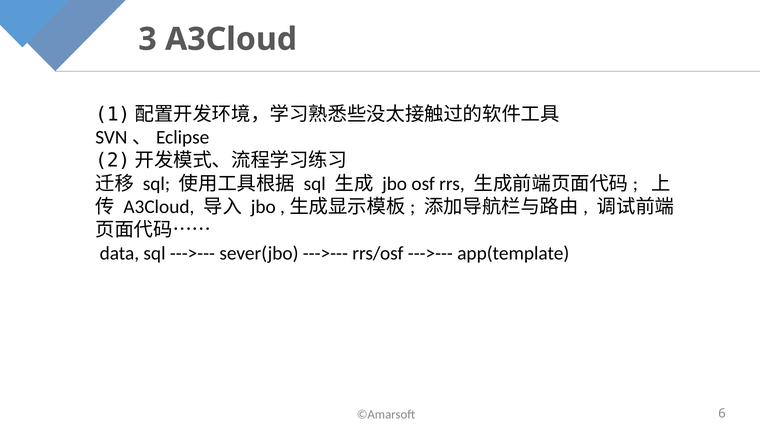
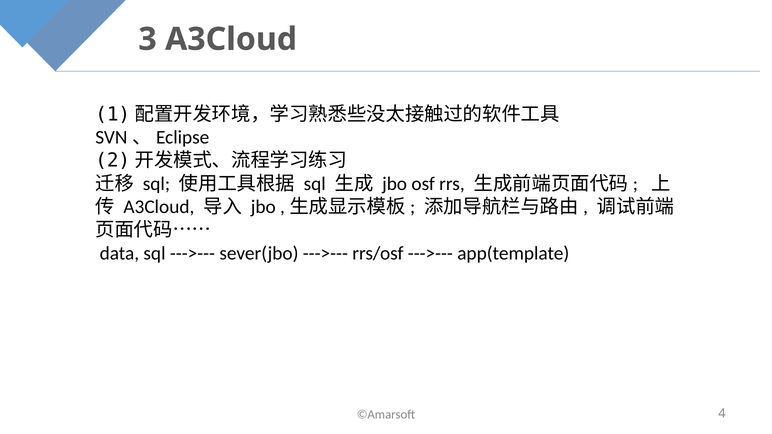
6: 6 -> 4
